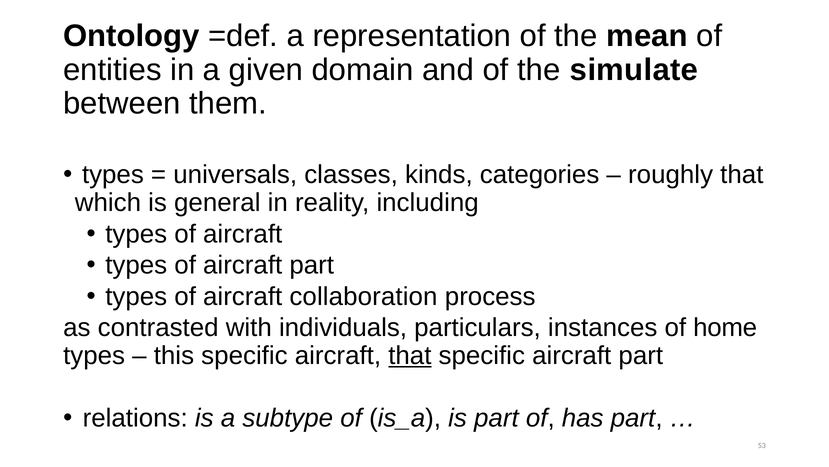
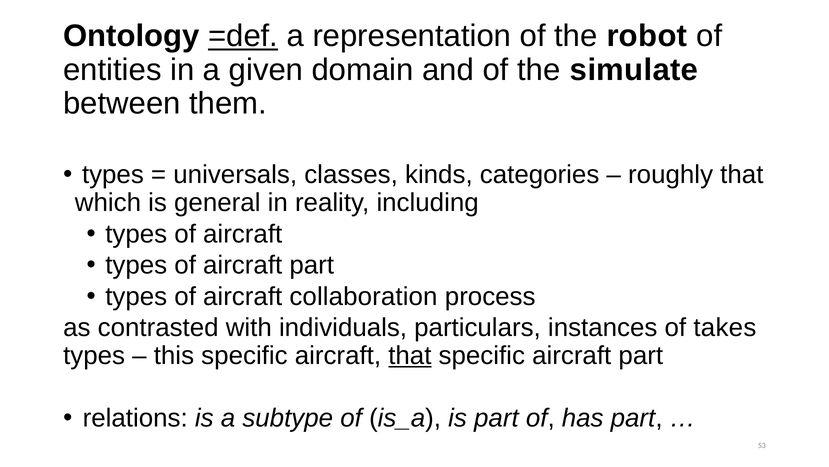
=def underline: none -> present
mean: mean -> robot
home: home -> takes
